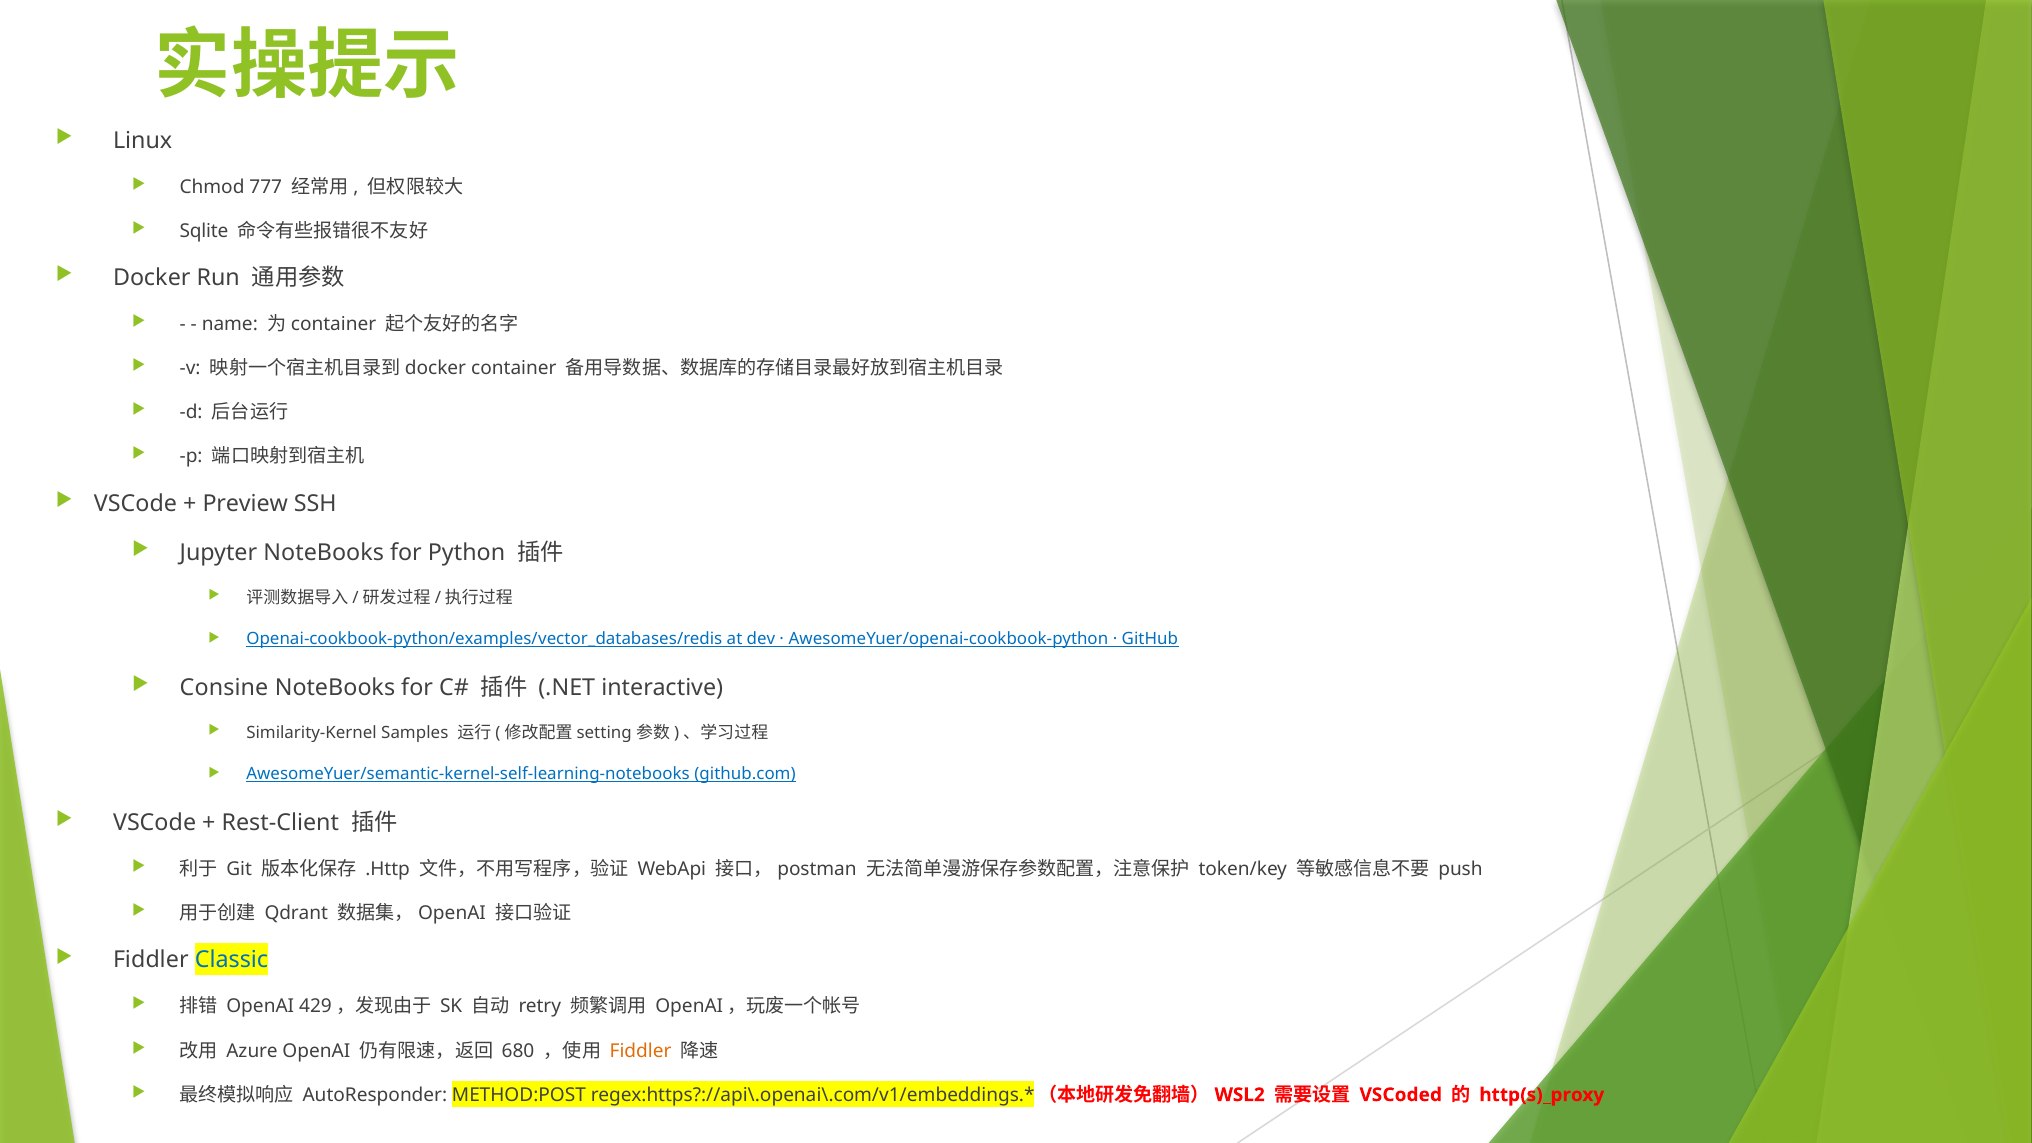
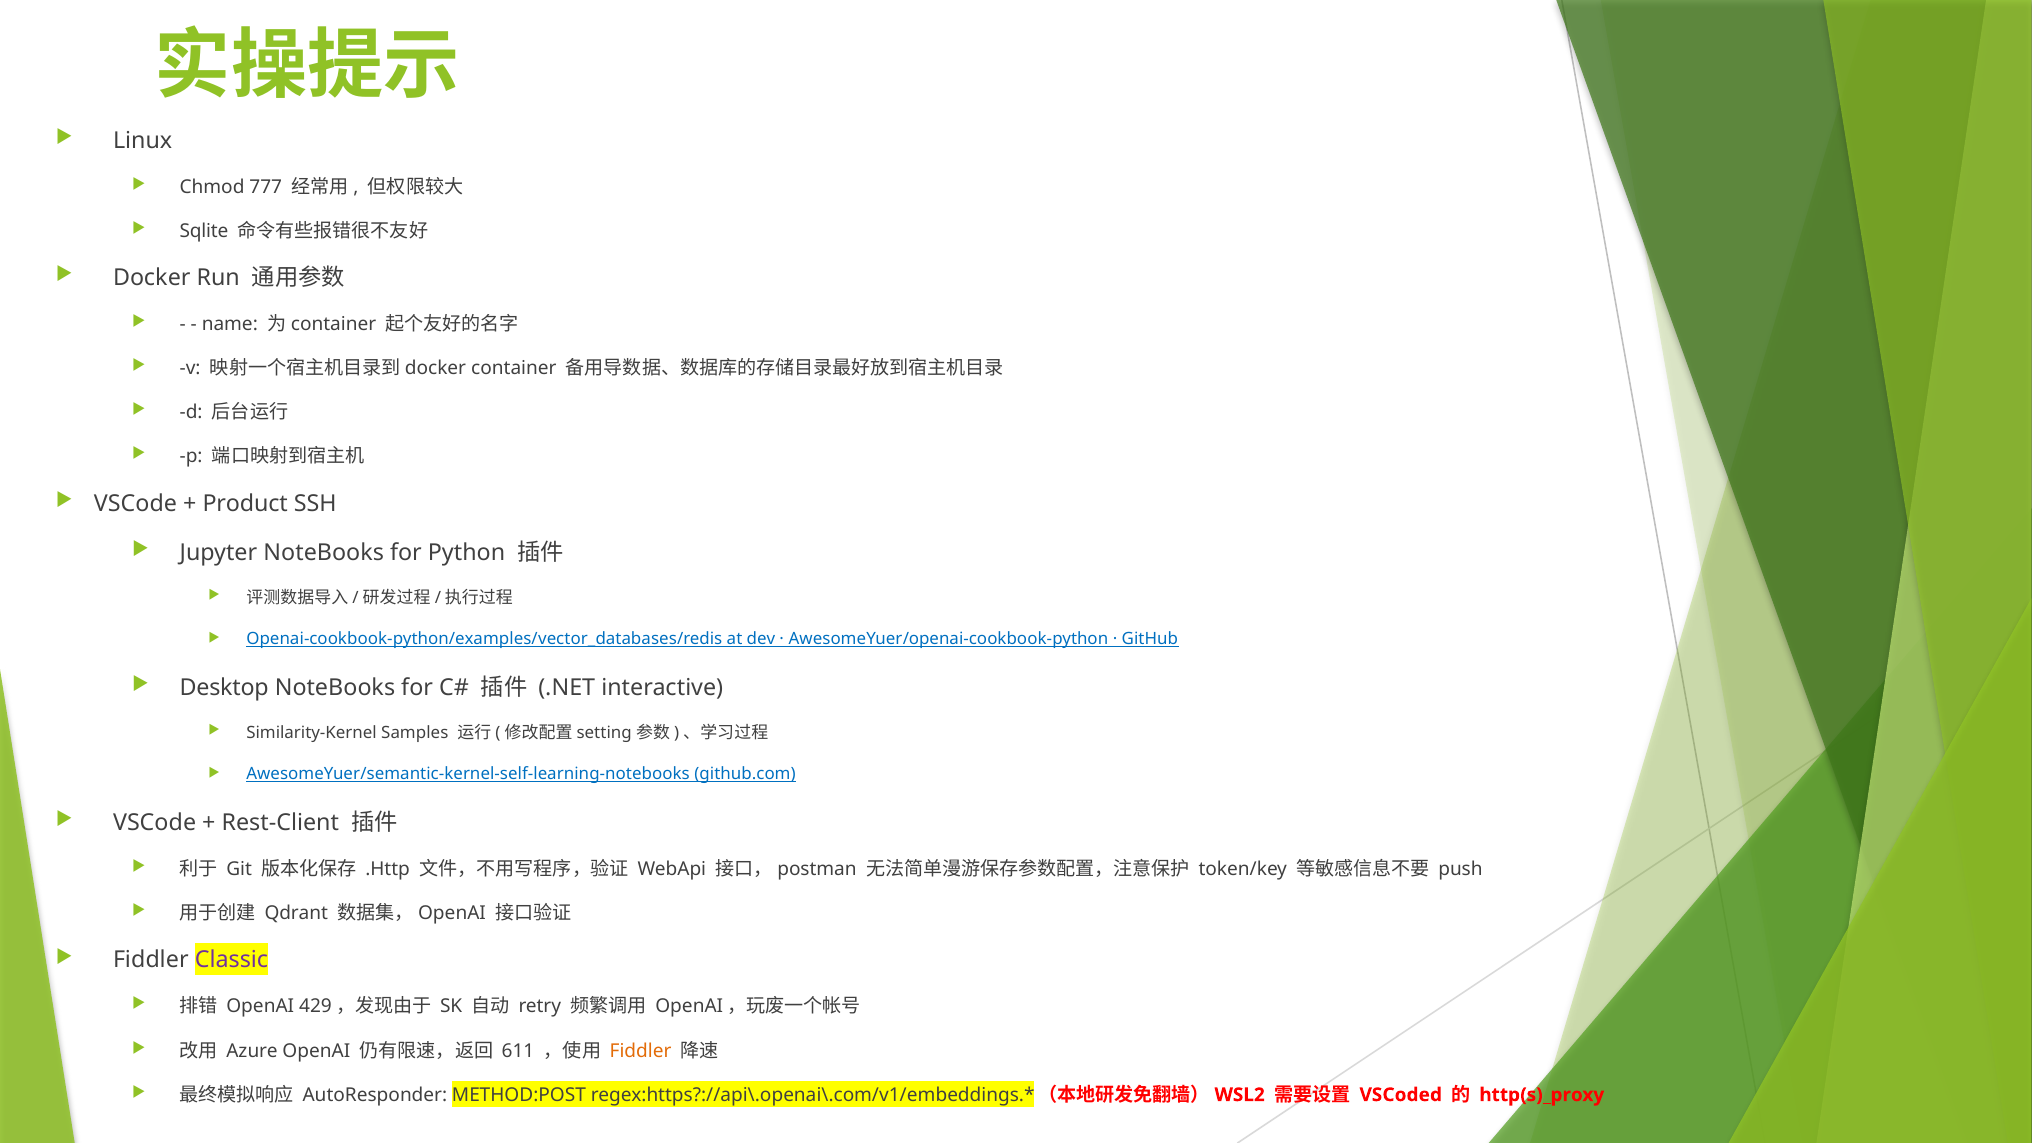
Preview: Preview -> Product
Consine: Consine -> Desktop
Classic colour: blue -> purple
680: 680 -> 611
